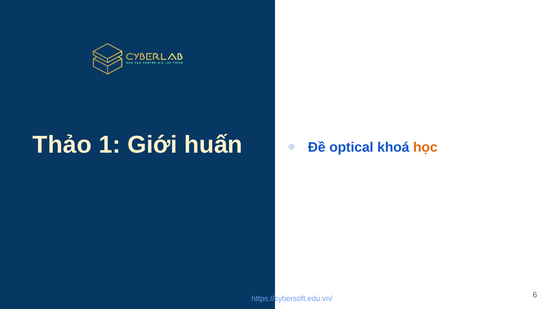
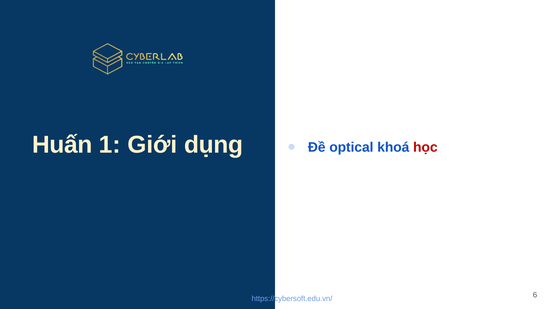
Thảo: Thảo -> Huấn
huấn: huấn -> dụng
học colour: orange -> red
